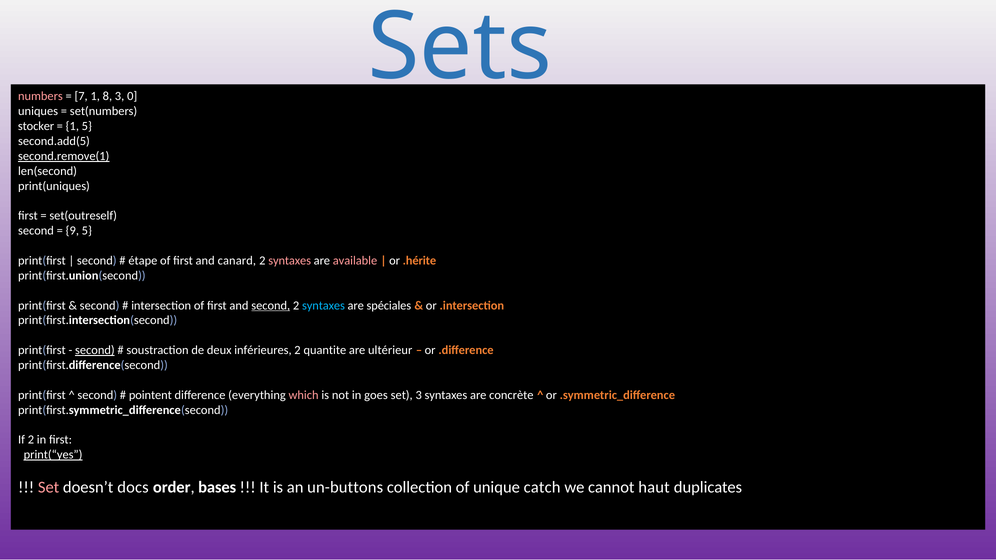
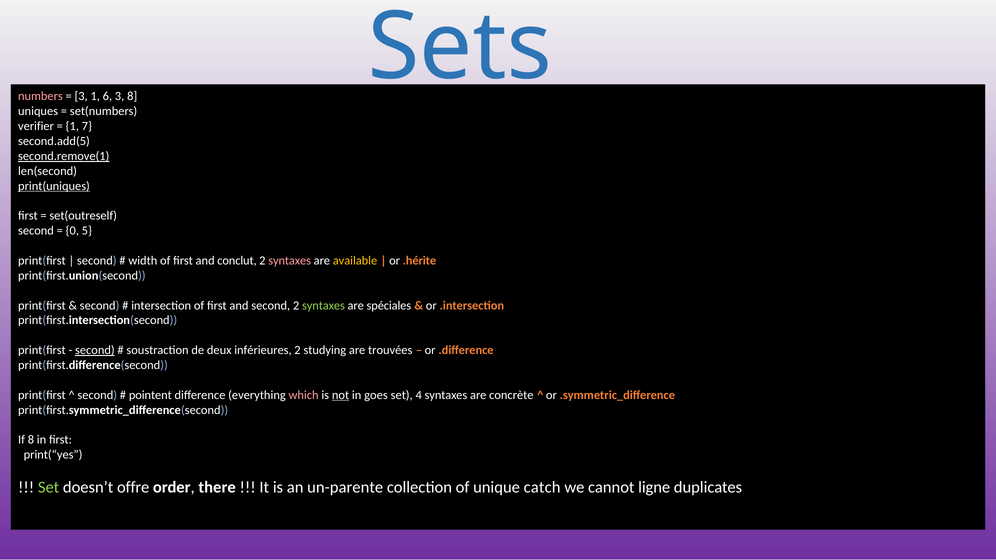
7 at (81, 96): 7 -> 3
8: 8 -> 6
3 0: 0 -> 8
stocker: stocker -> verifier
1 5: 5 -> 7
print(uniques underline: none -> present
9: 9 -> 0
étape: étape -> width
canard: canard -> conclut
available colour: pink -> yellow
second at (271, 306) underline: present -> none
syntaxes at (323, 306) colour: light blue -> light green
quantite: quantite -> studying
ultérieur: ultérieur -> trouvées
not underline: none -> present
set 3: 3 -> 4
If 2: 2 -> 8
print(“yes underline: present -> none
Set at (49, 488) colour: pink -> light green
docs: docs -> offre
bases: bases -> there
un-buttons: un-buttons -> un-parente
haut: haut -> ligne
